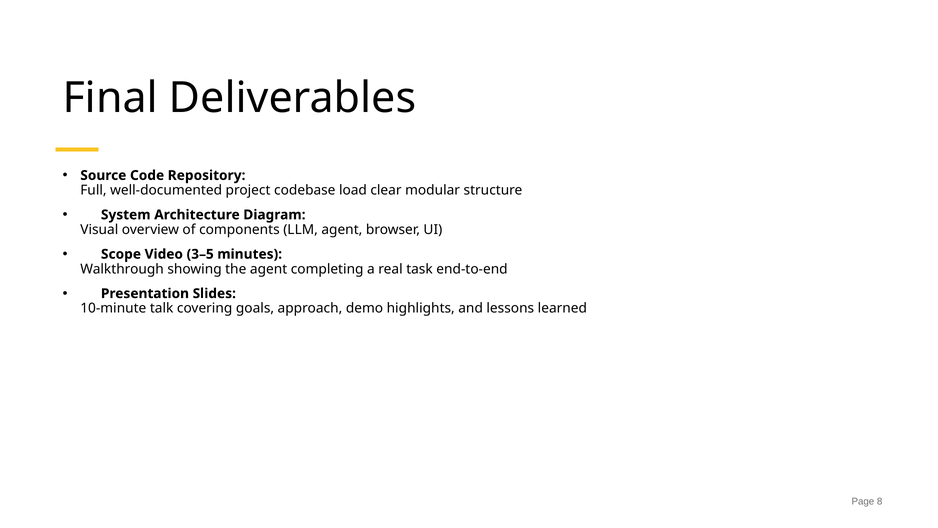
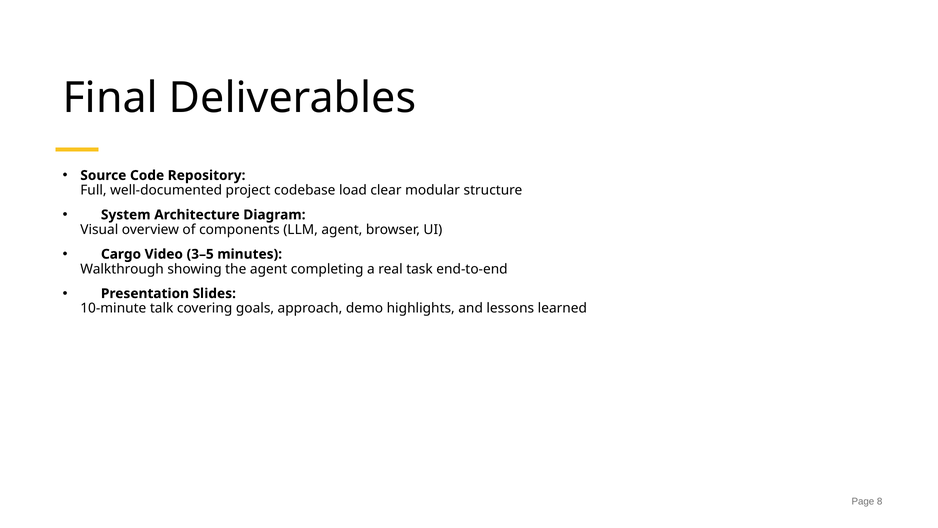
Scope: Scope -> Cargo
